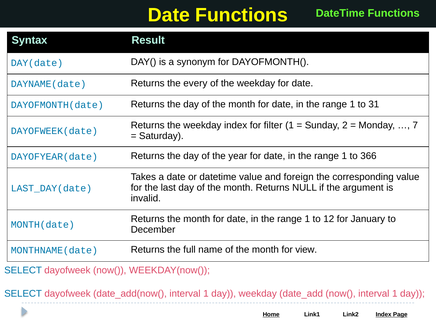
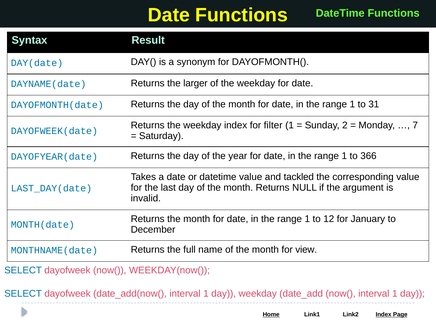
every: every -> larger
foreign: foreign -> tackled
